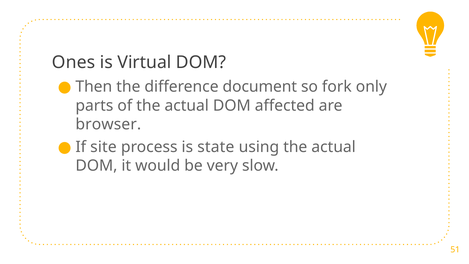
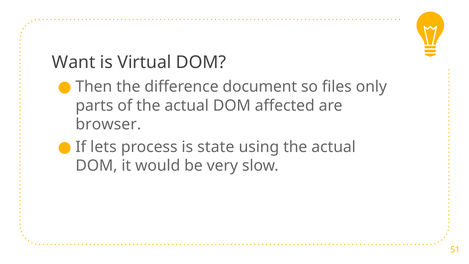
Ones: Ones -> Want
fork: fork -> files
site: site -> lets
